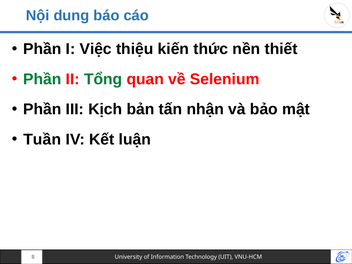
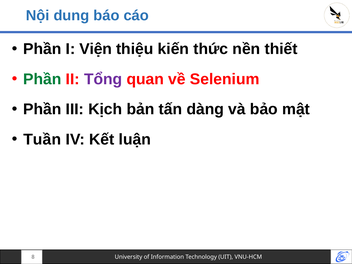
Việc: Việc -> Viện
Tổng colour: green -> purple
nhận: nhận -> dàng
